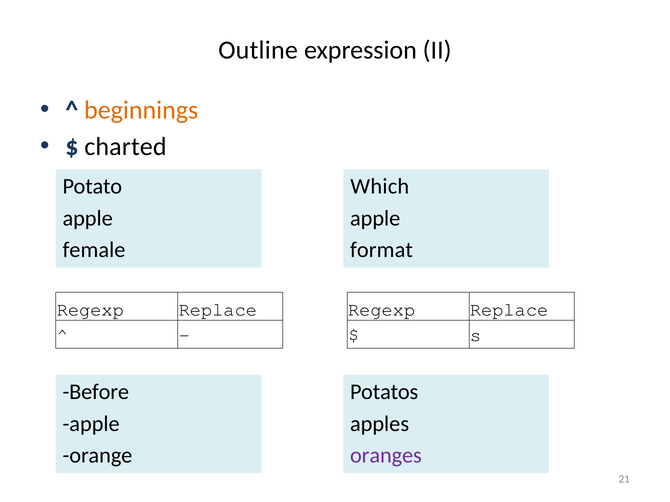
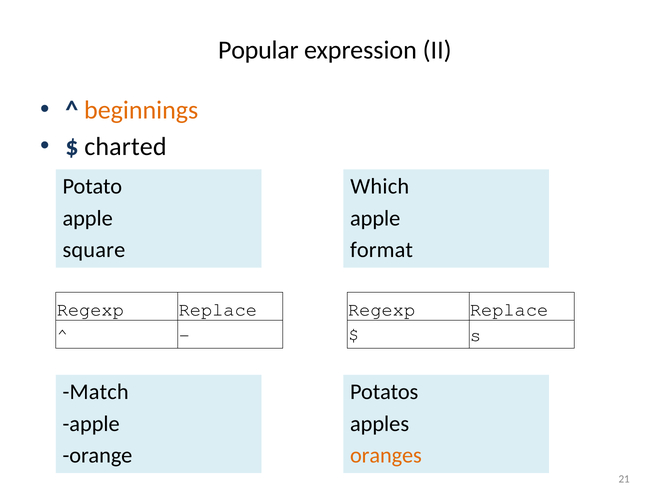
Outline: Outline -> Popular
female: female -> square
Before: Before -> Match
oranges colour: purple -> orange
